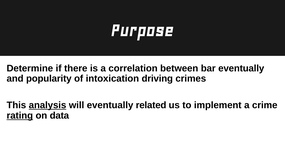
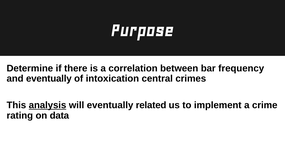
bar eventually: eventually -> frequency
and popularity: popularity -> eventually
driving: driving -> central
rating underline: present -> none
